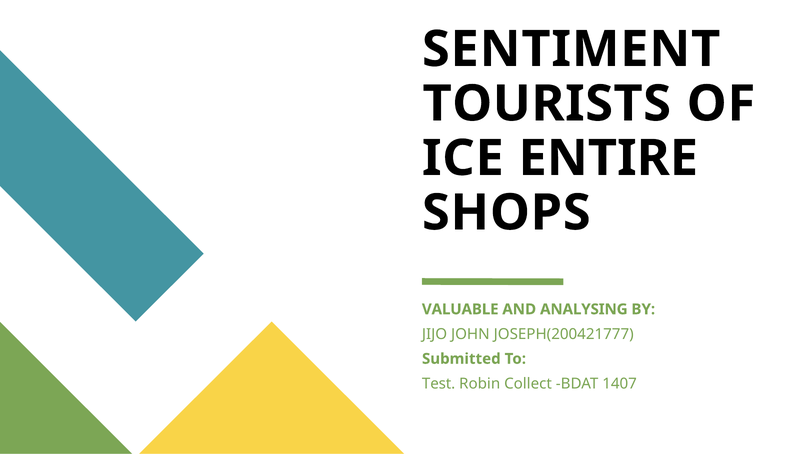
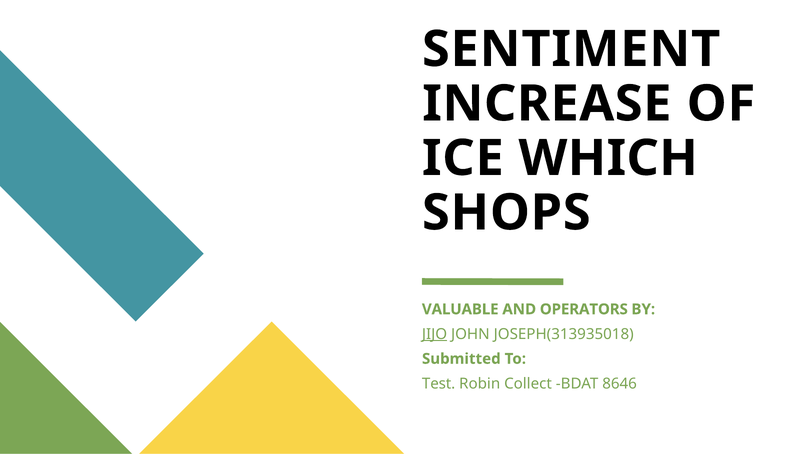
TOURISTS: TOURISTS -> INCREASE
ENTIRE: ENTIRE -> WHICH
ANALYSING: ANALYSING -> OPERATORS
JIJO underline: none -> present
JOSEPH(200421777: JOSEPH(200421777 -> JOSEPH(313935018
1407: 1407 -> 8646
